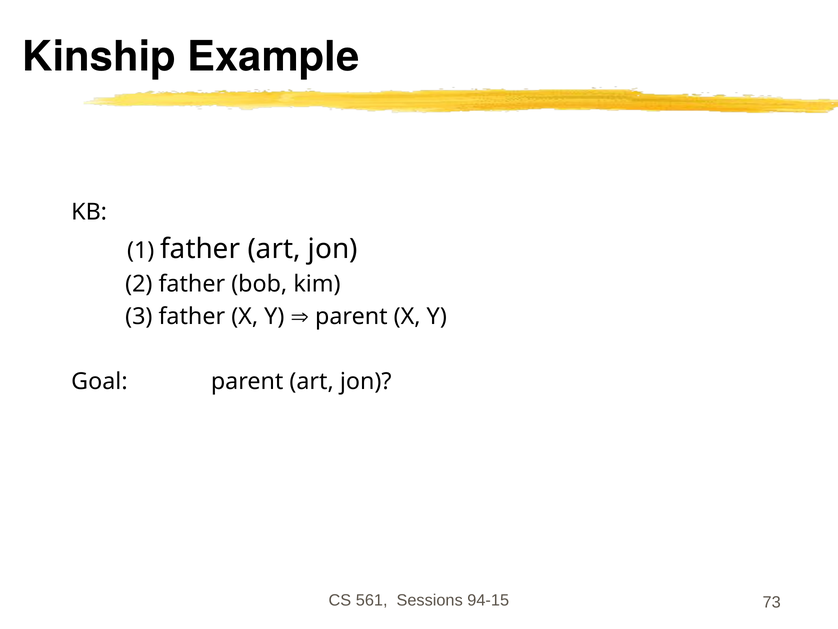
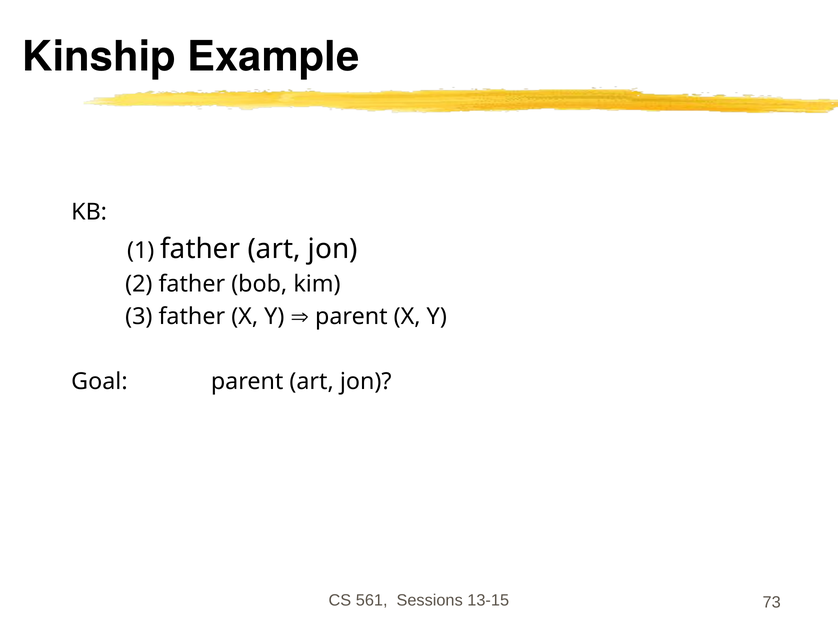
94-15: 94-15 -> 13-15
